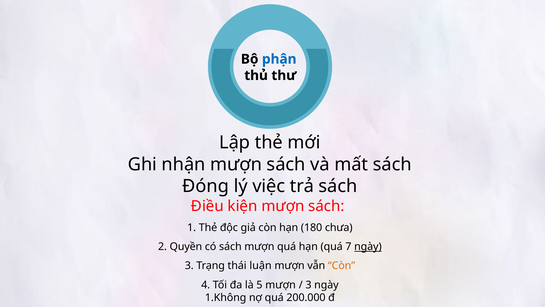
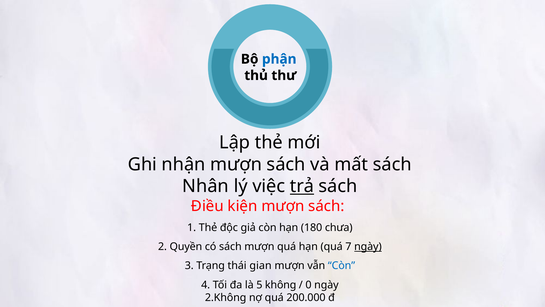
Đóng: Đóng -> Nhân
trả underline: none -> present
luận: luận -> gian
Còn at (341, 265) colour: orange -> blue
5 mượn: mượn -> không
3 at (308, 284): 3 -> 0
1.Không: 1.Không -> 2.Không
